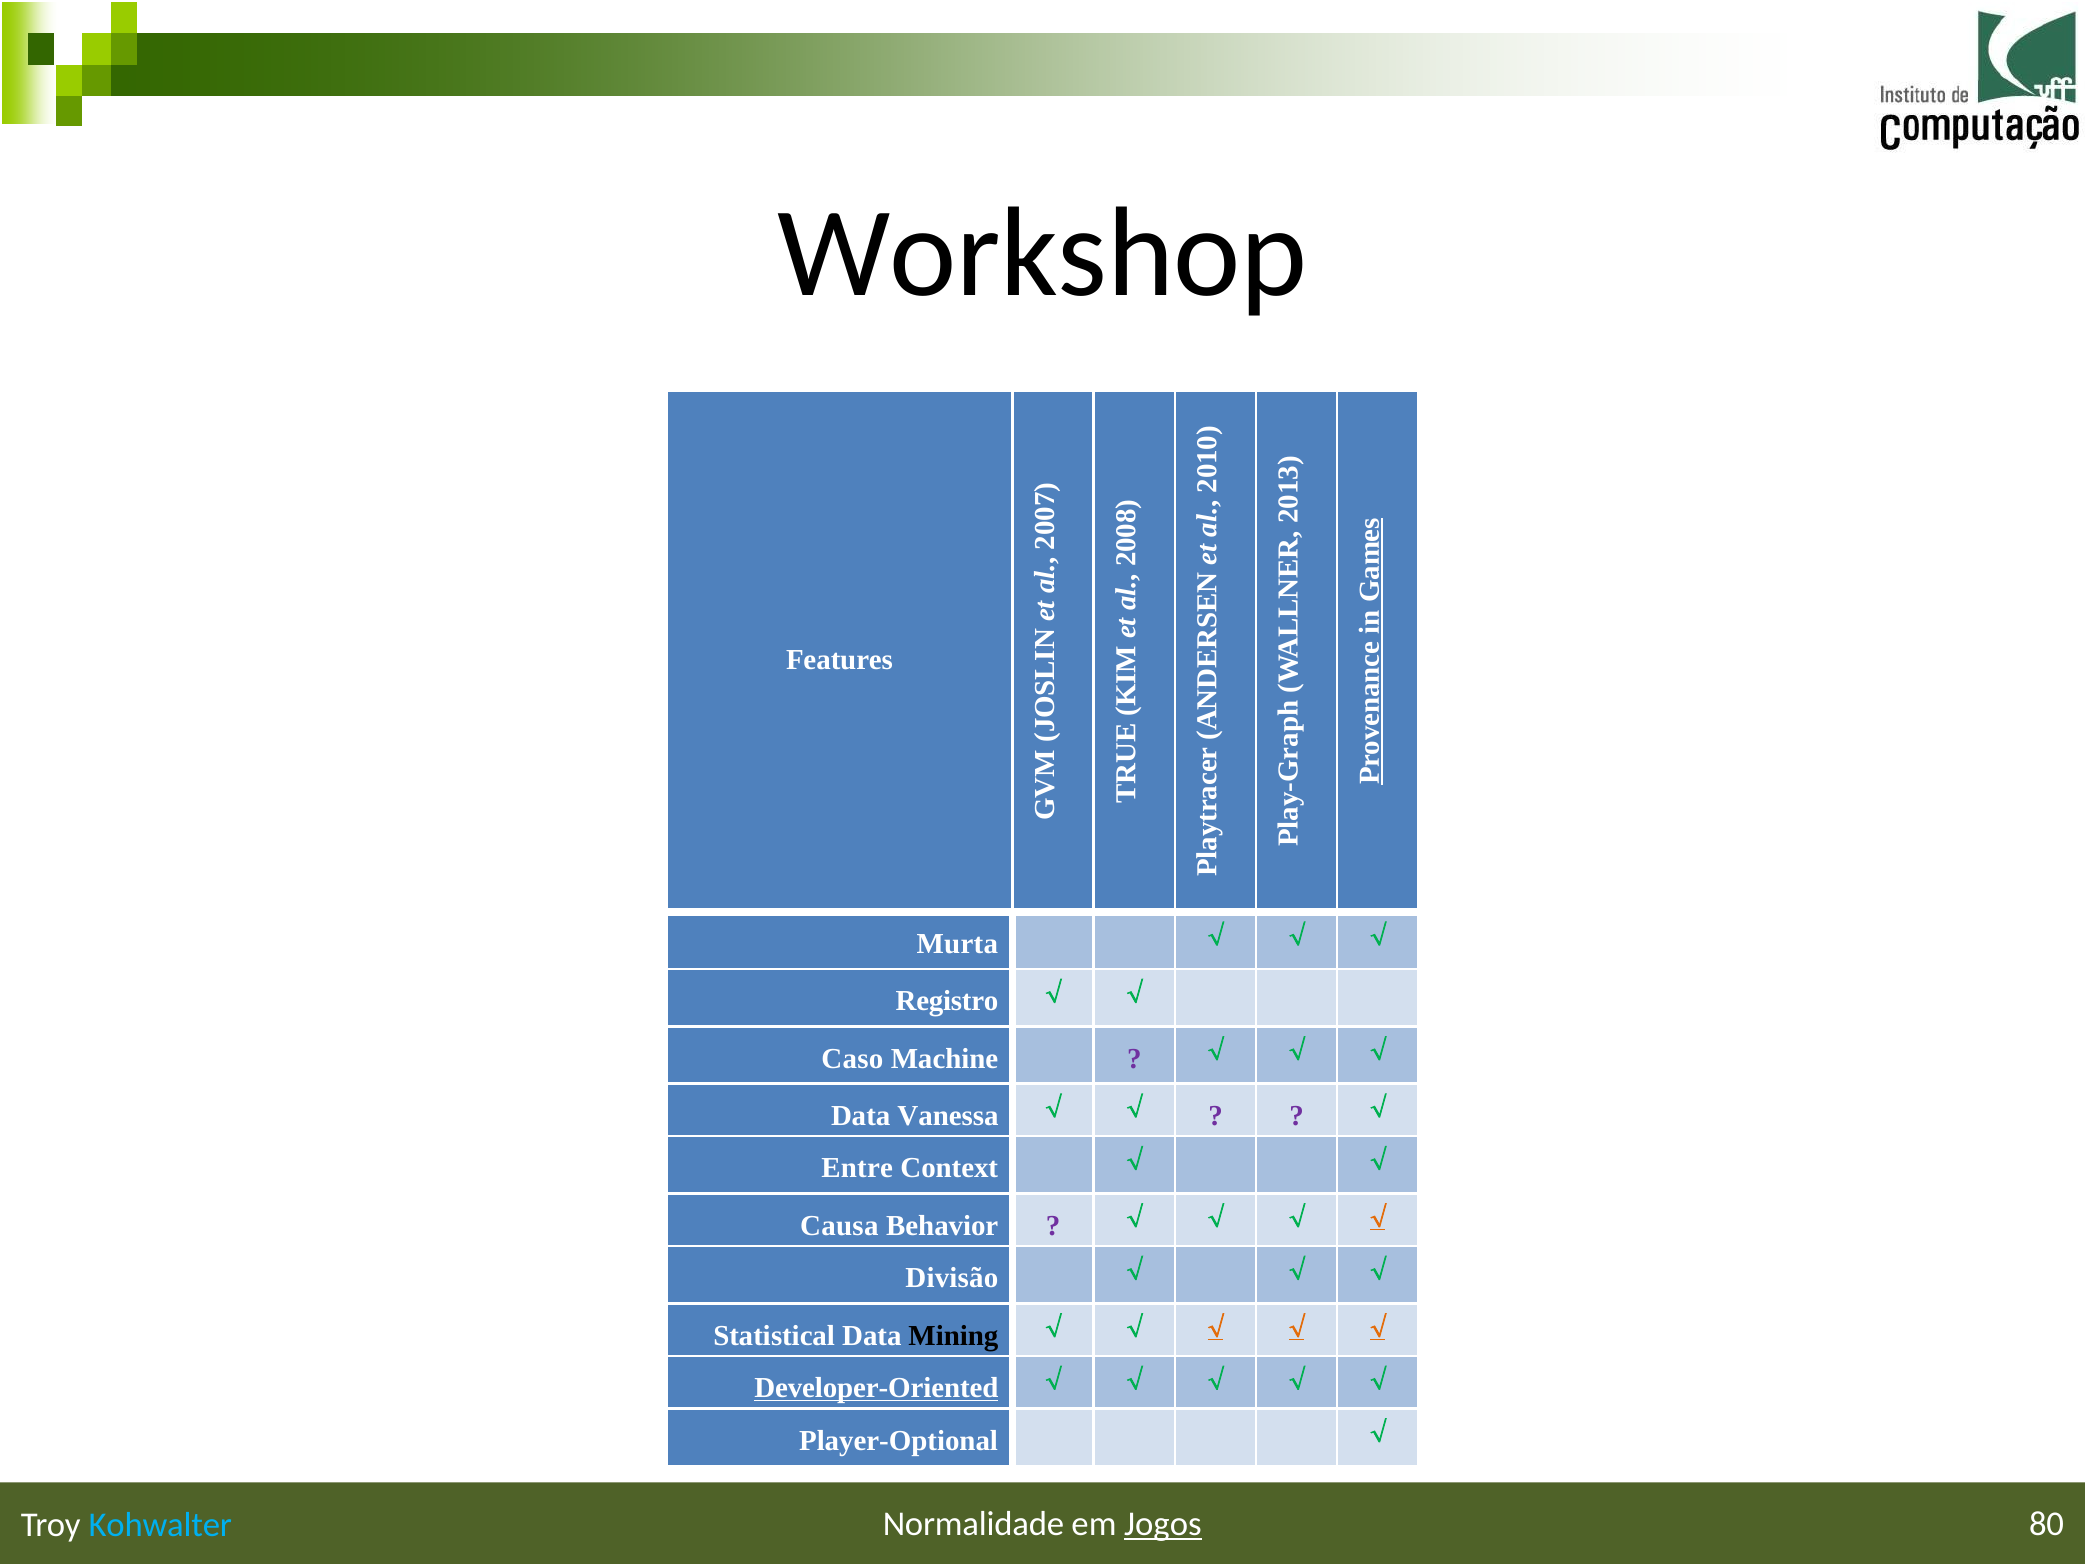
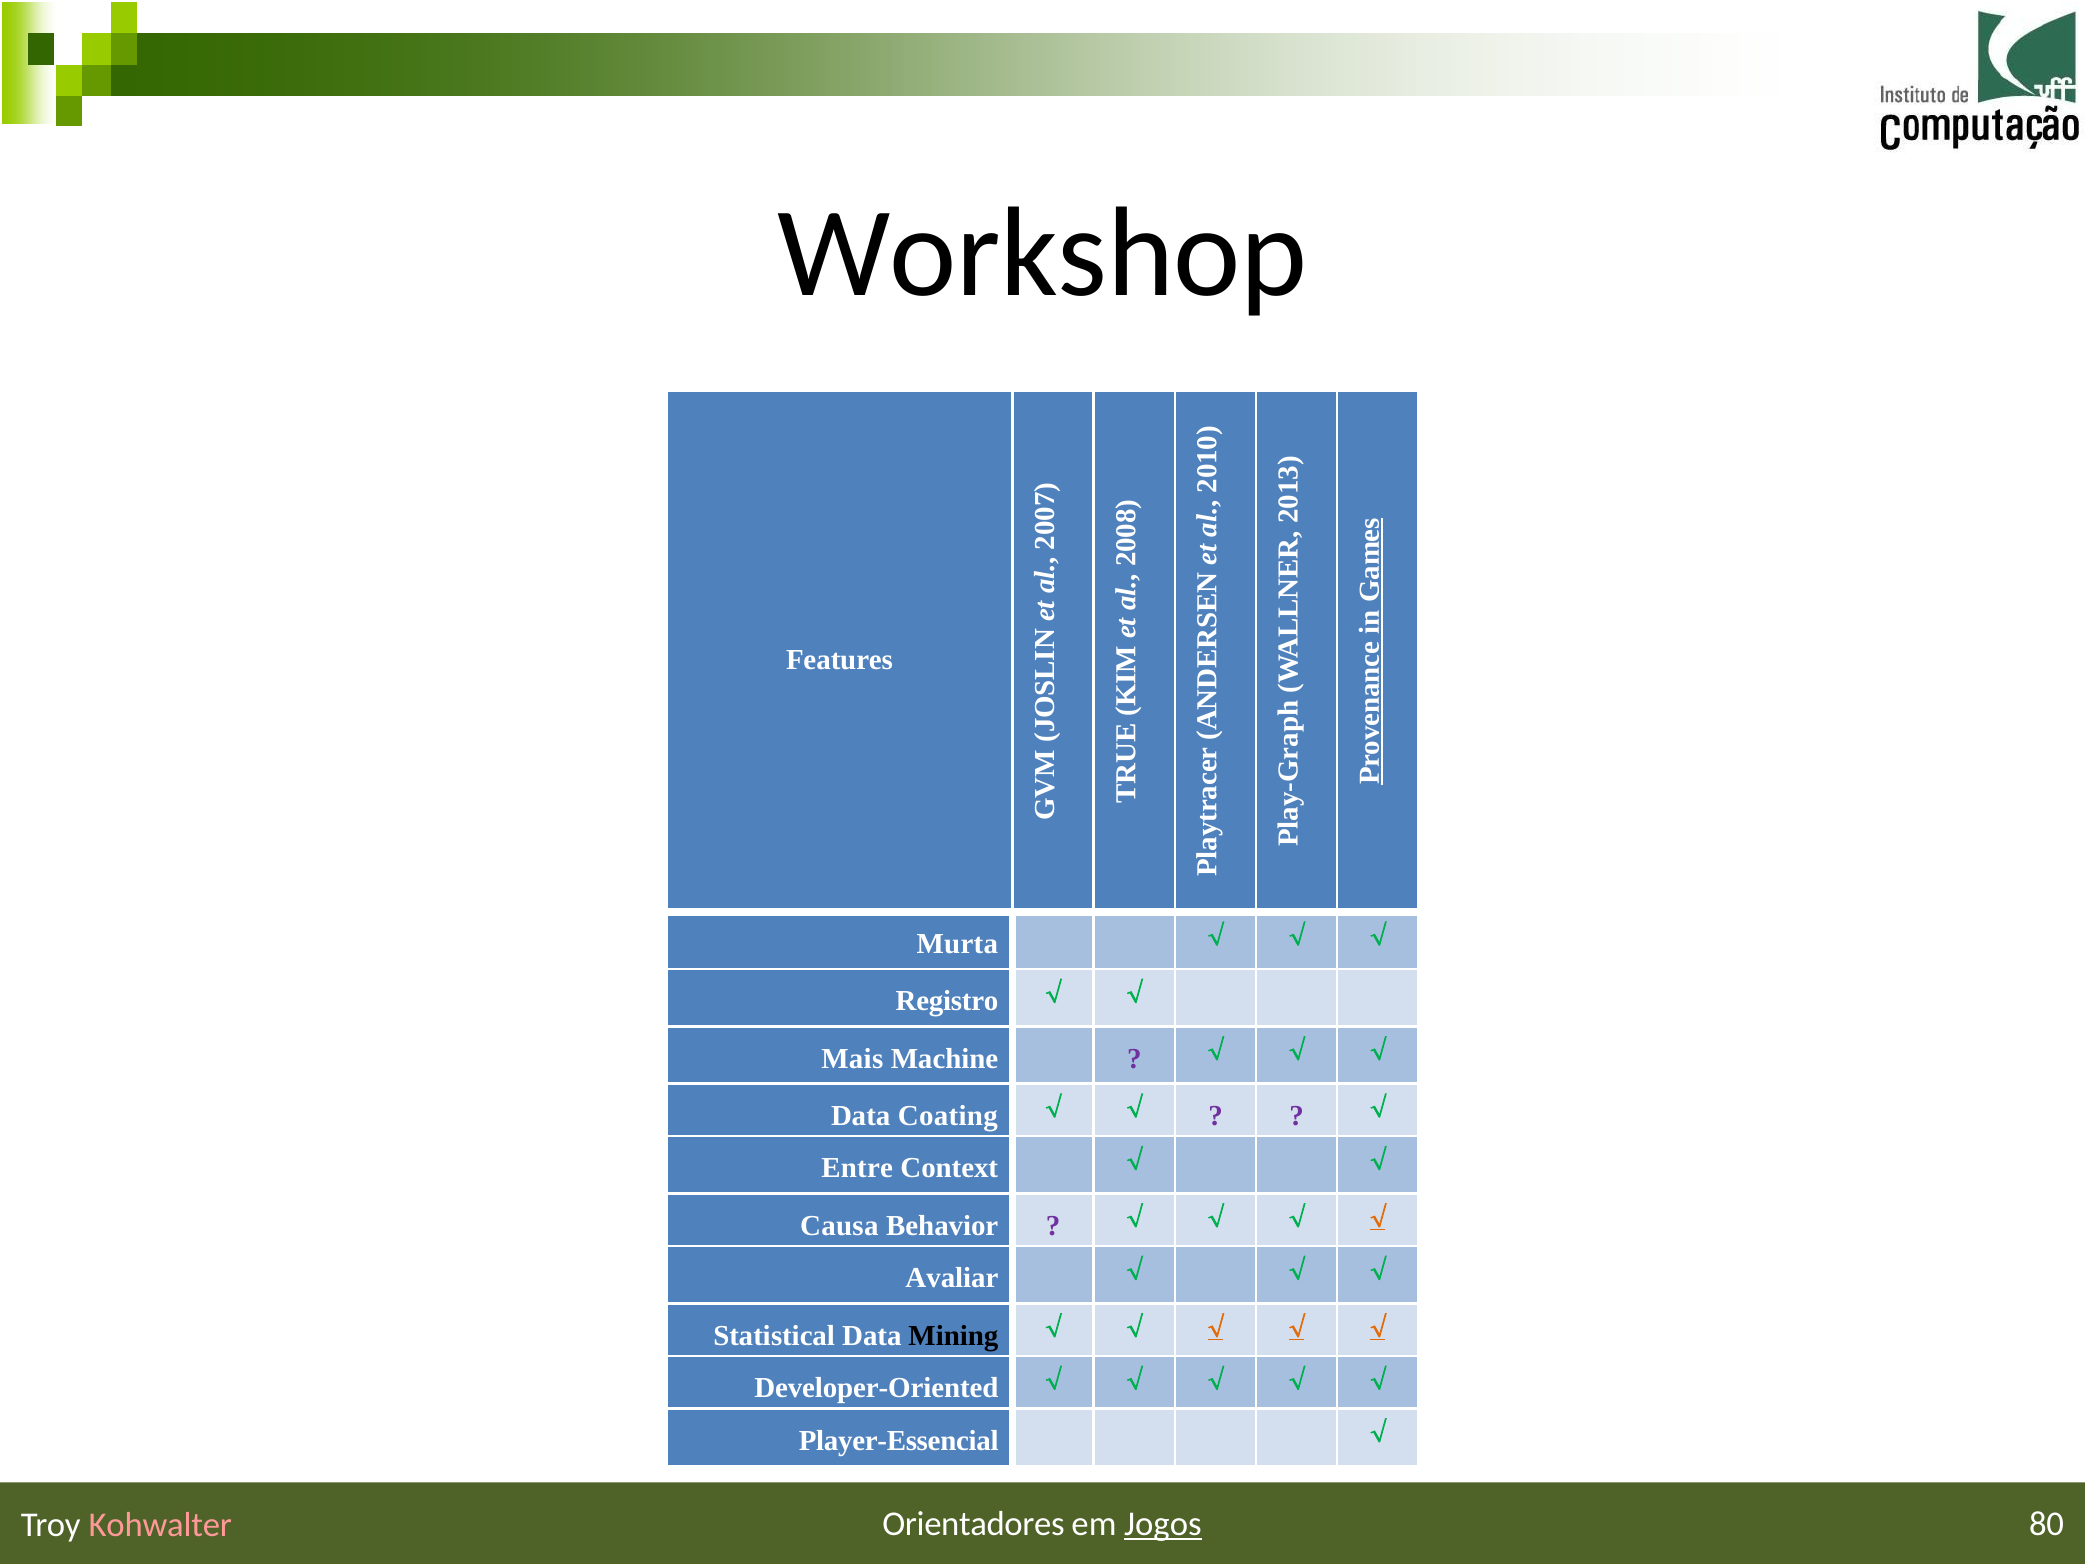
Caso: Caso -> Mais
Vanessa: Vanessa -> Coating
Divisão: Divisão -> Avaliar
Developer-Oriented underline: present -> none
Player-Optional: Player-Optional -> Player-Essencial
Normalidade: Normalidade -> Orientadores
Kohwalter colour: light blue -> pink
